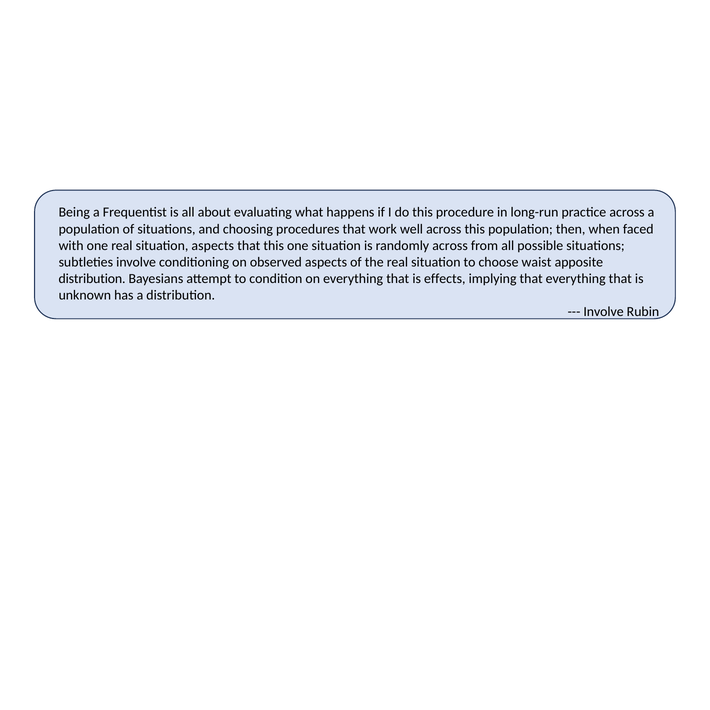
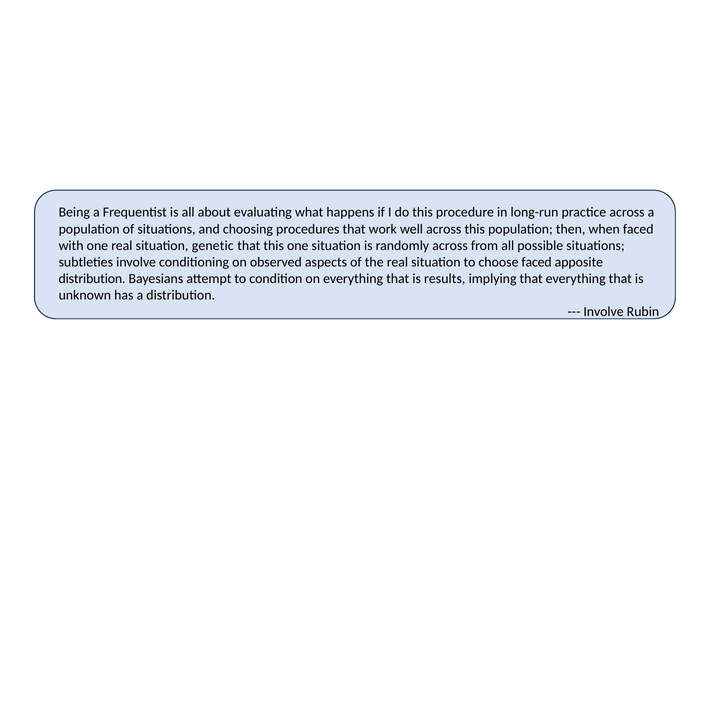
situation aspects: aspects -> genetic
choose waist: waist -> faced
effects: effects -> results
